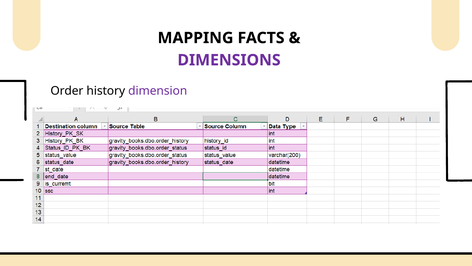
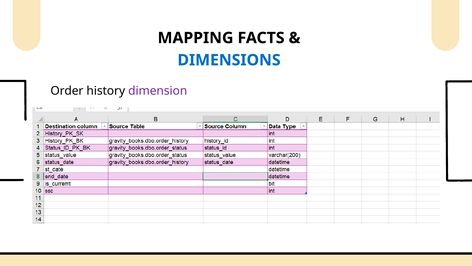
DIMENSIONS colour: purple -> blue
